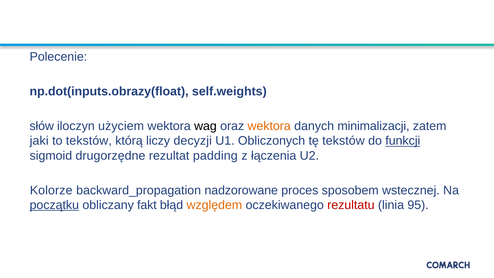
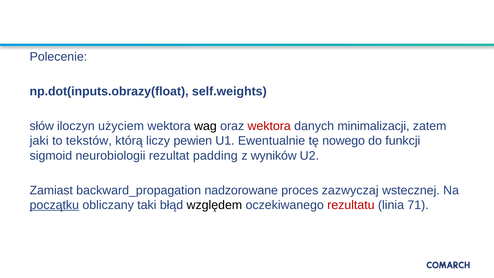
wektora at (269, 126) colour: orange -> red
decyzji: decyzji -> pewien
Obliczonych: Obliczonych -> Ewentualnie
tę tekstów: tekstów -> nowego
funkcji underline: present -> none
drugorzędne: drugorzędne -> neurobiologii
łączenia: łączenia -> wyników
Kolorze: Kolorze -> Zamiast
sposobem: sposobem -> zazwyczaj
fakt: fakt -> taki
względem colour: orange -> black
95: 95 -> 71
